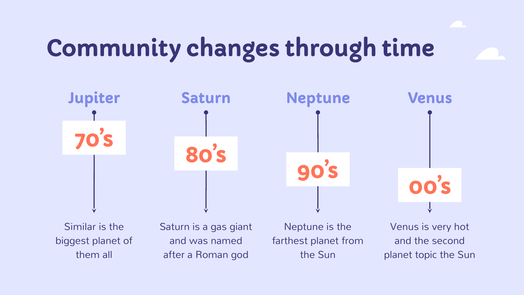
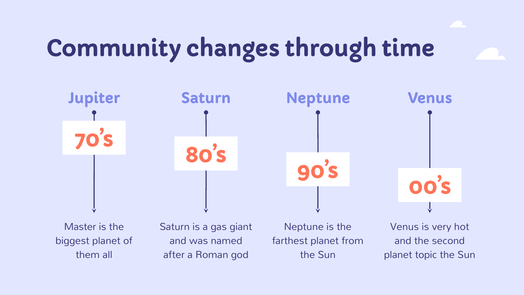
Similar: Similar -> Master
